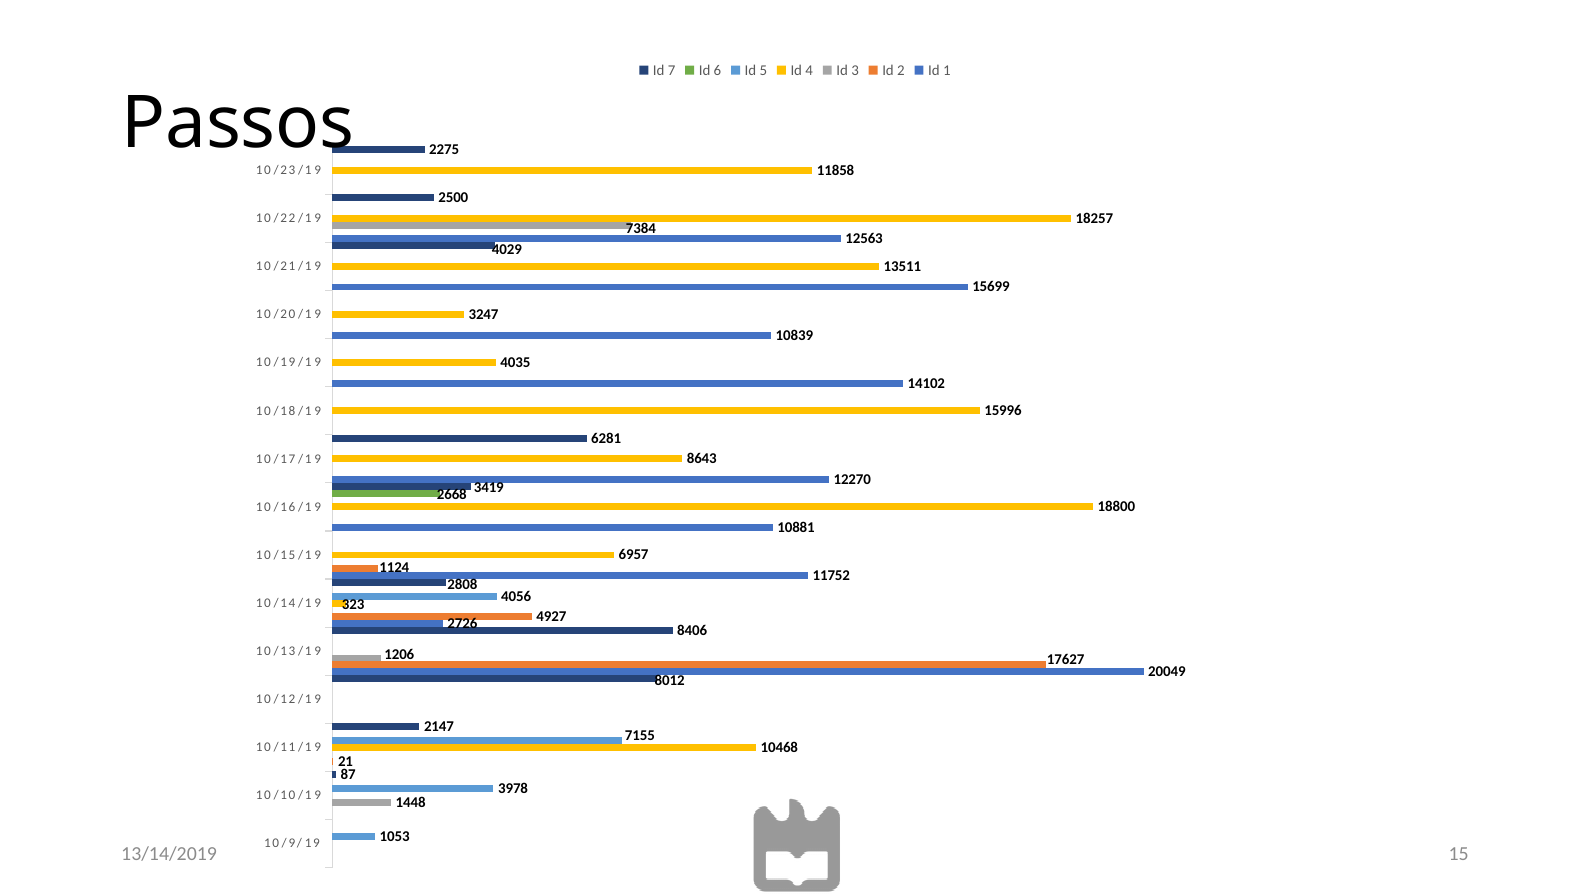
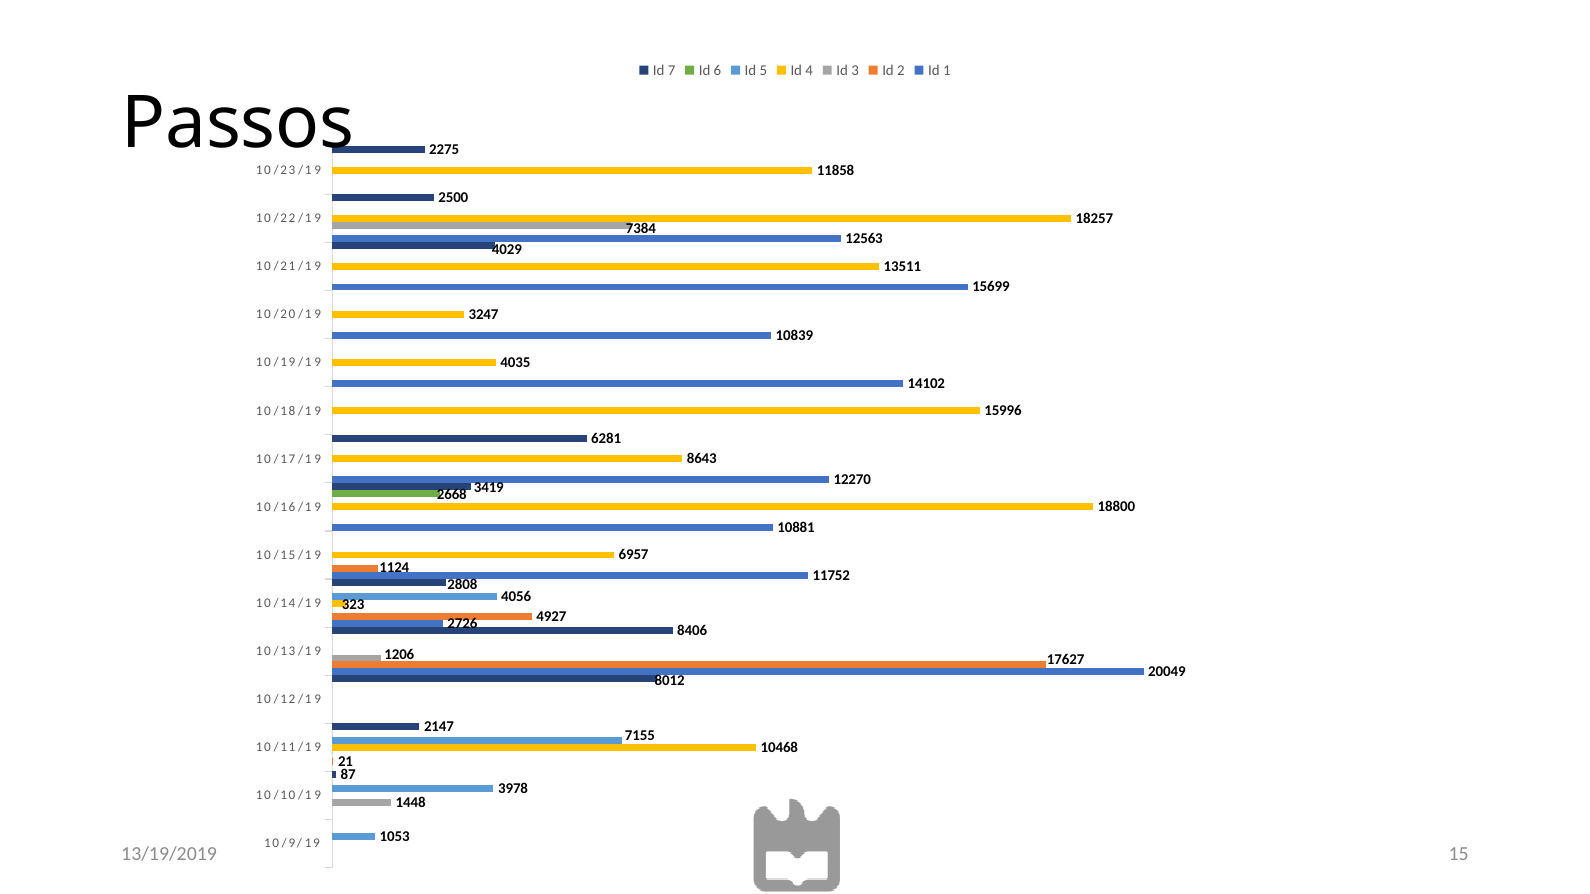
13/14/2019: 13/14/2019 -> 13/19/2019
